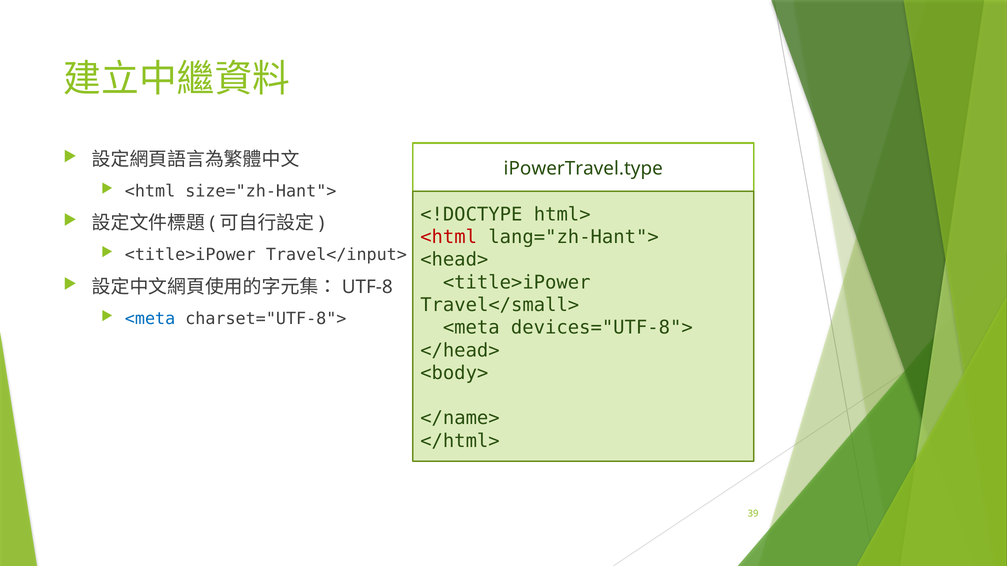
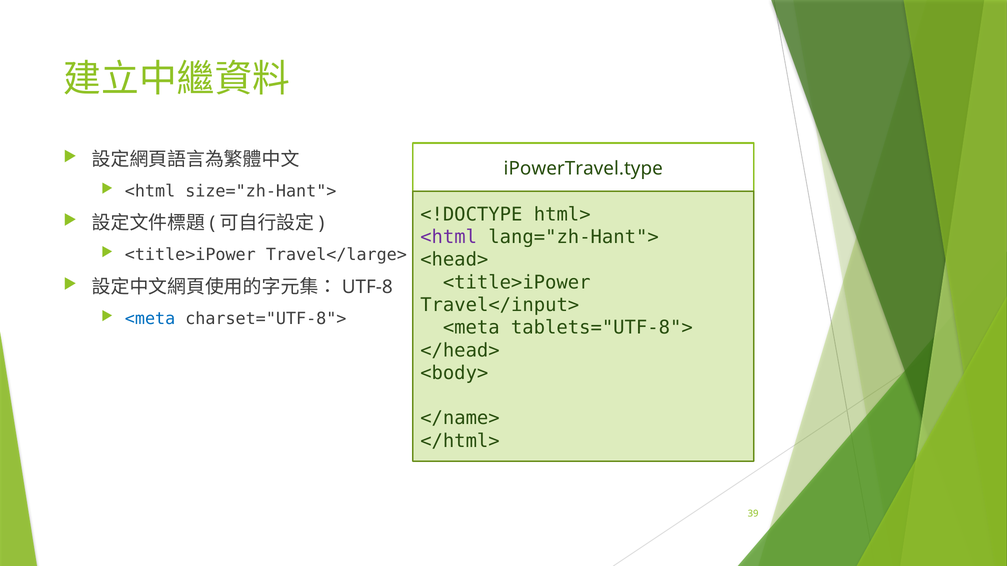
<html at (449, 237) colour: red -> purple
Travel</input>: Travel</input> -> Travel</large>
Travel</small>: Travel</small> -> Travel</input>
devices="UTF-8">: devices="UTF-8"> -> tablets="UTF-8">
